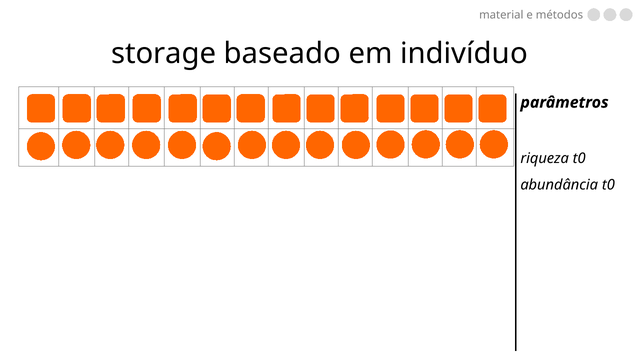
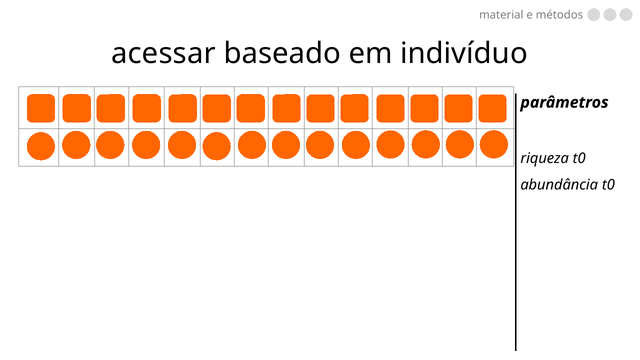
storage: storage -> acessar
